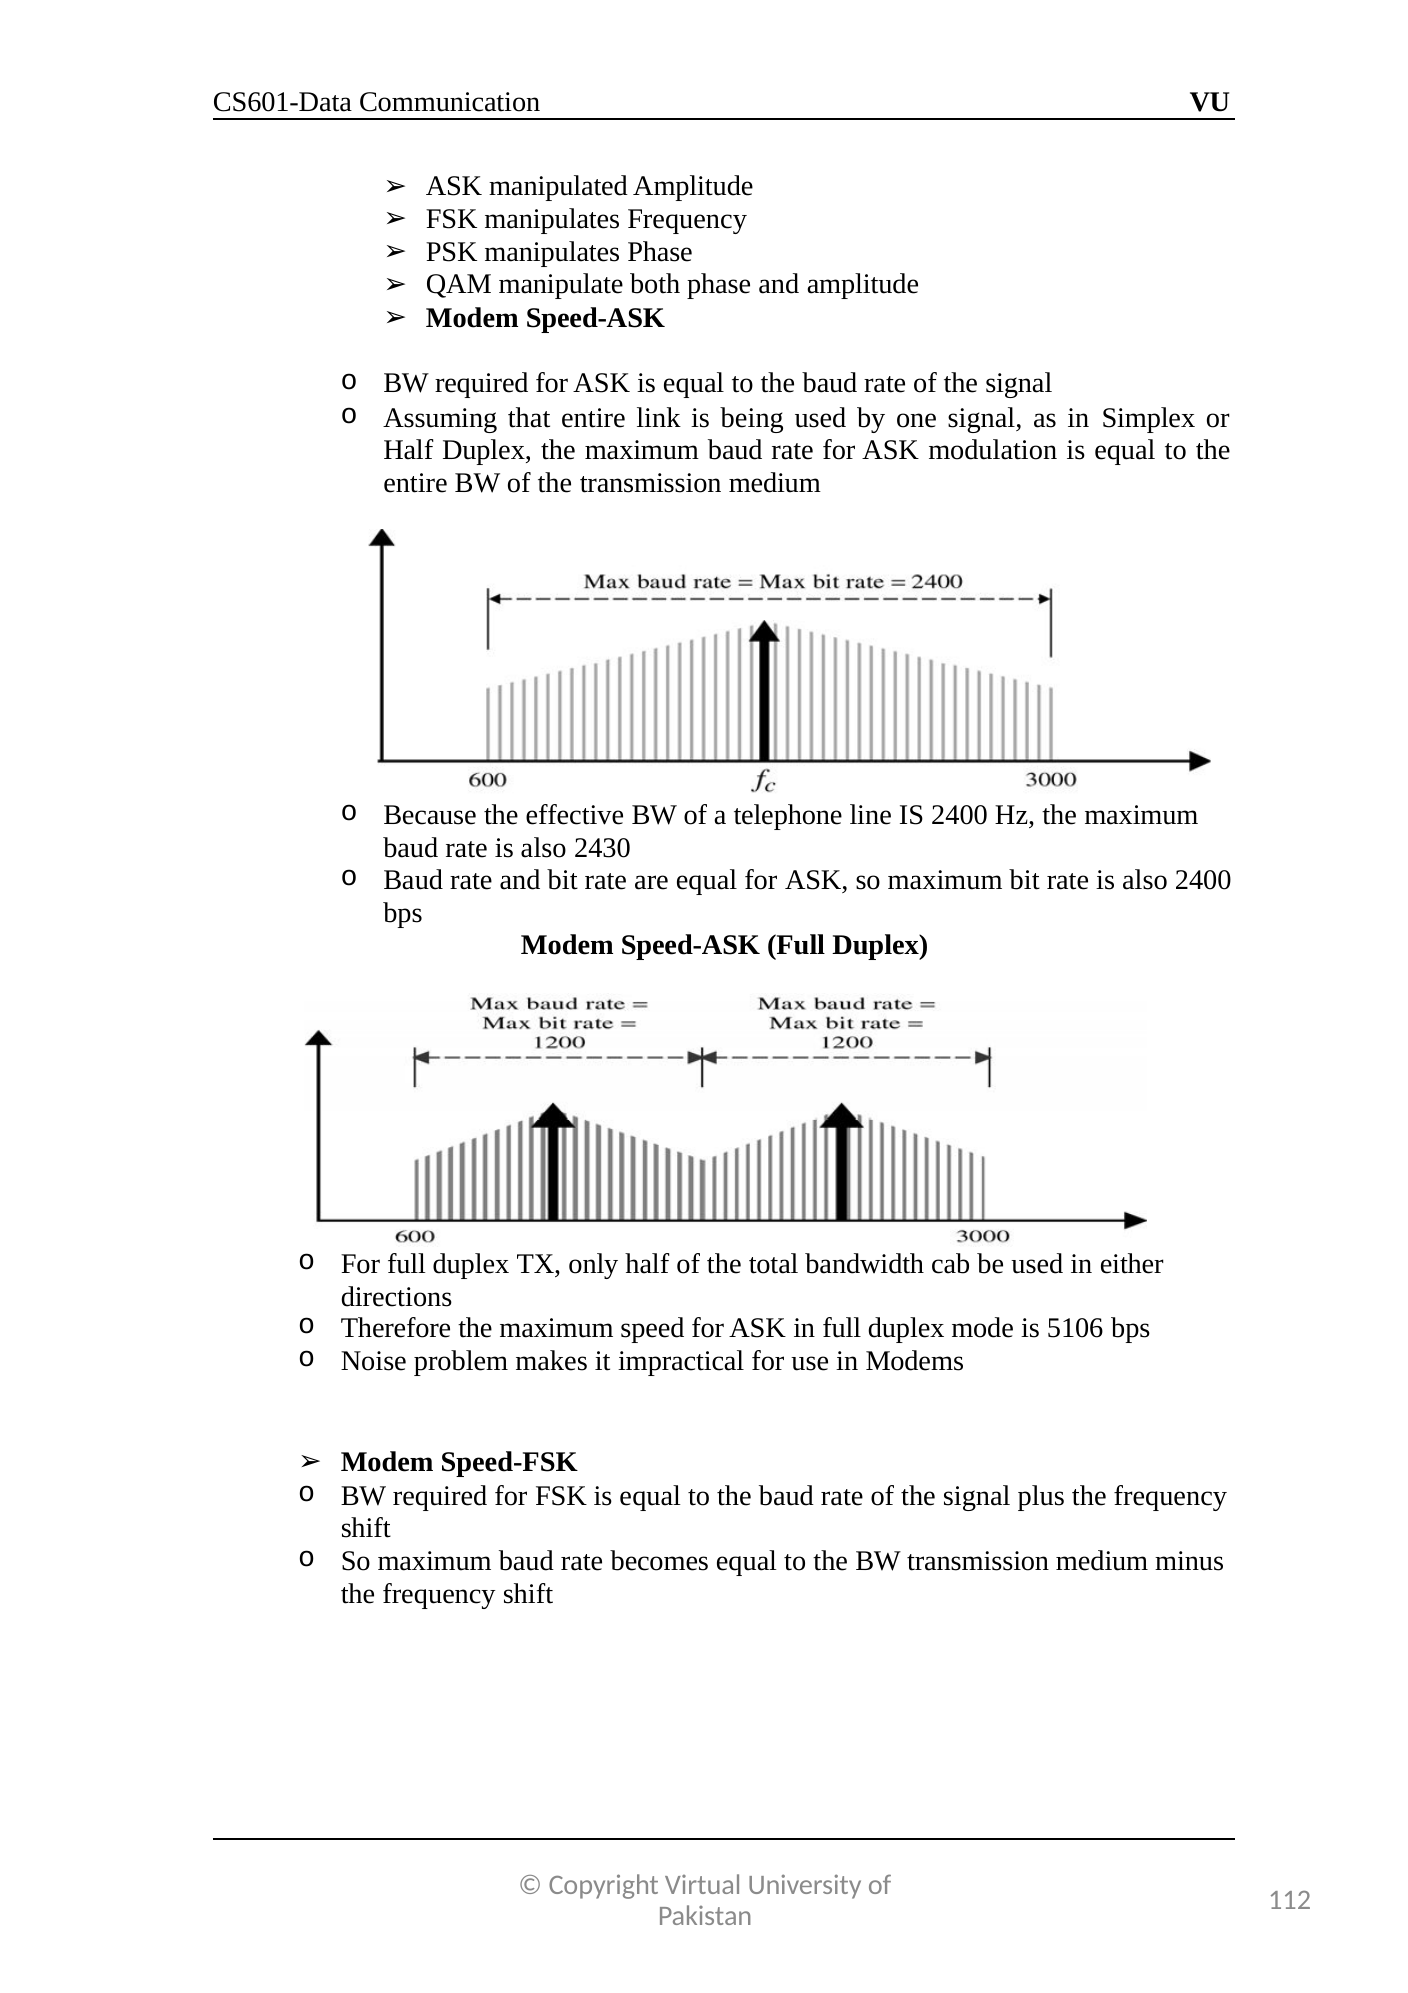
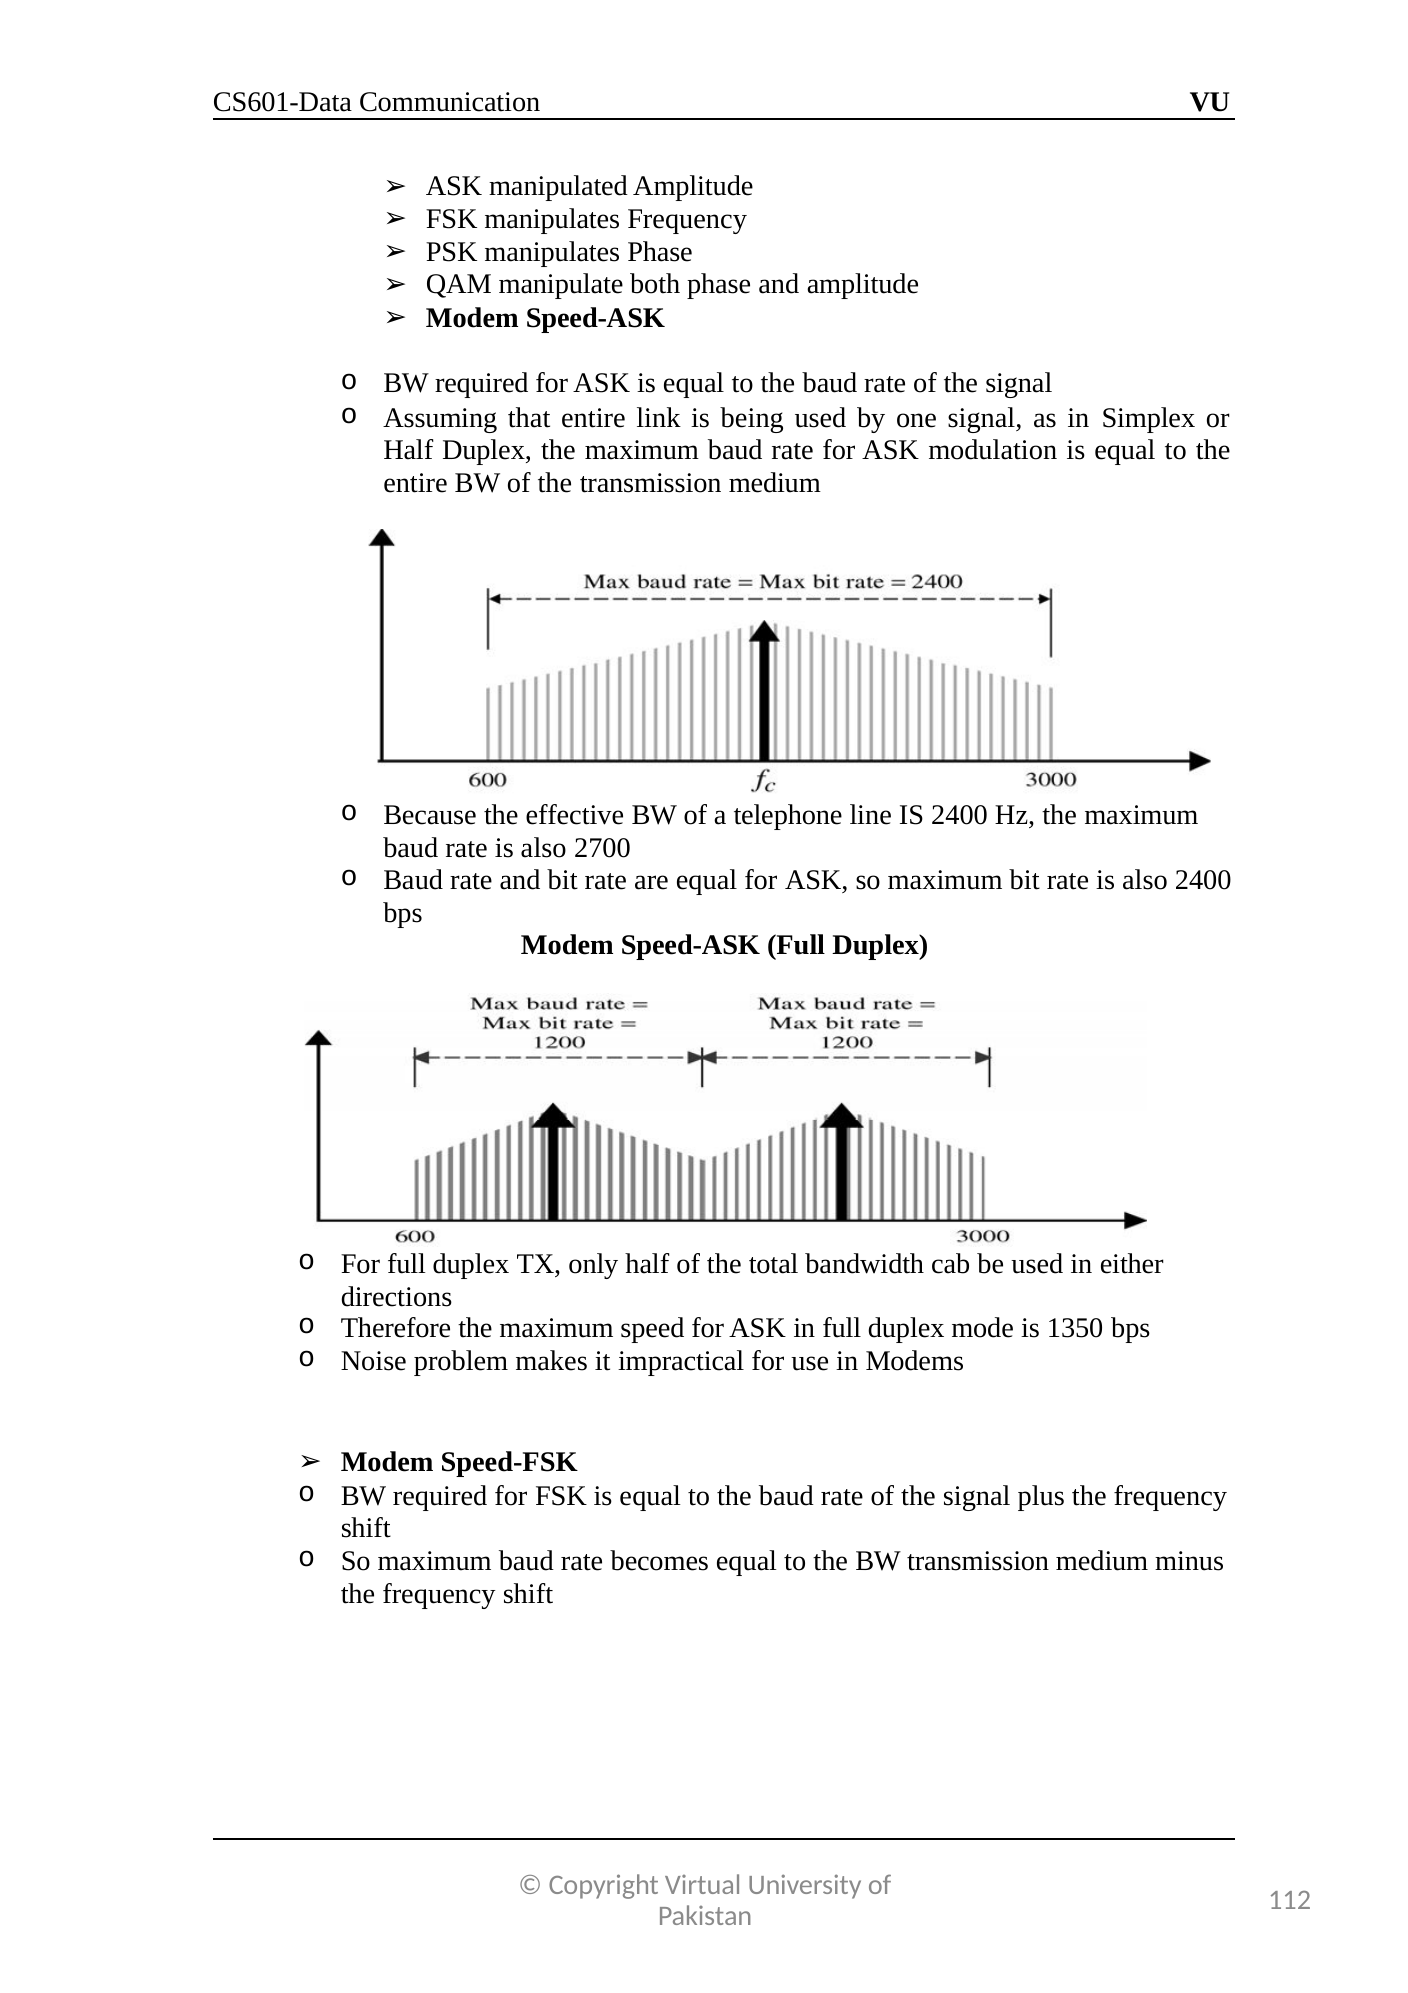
2430: 2430 -> 2700
5106: 5106 -> 1350
